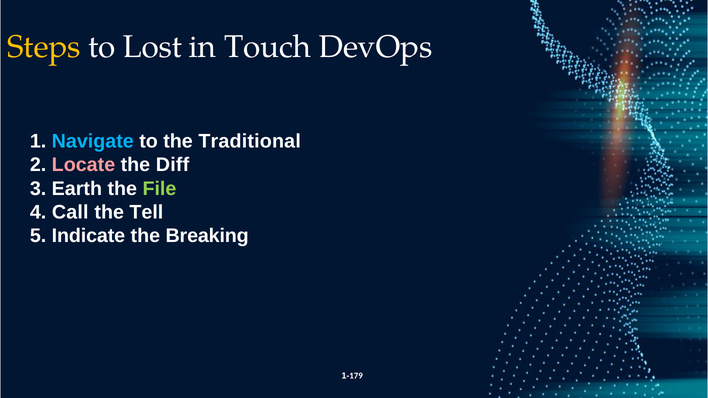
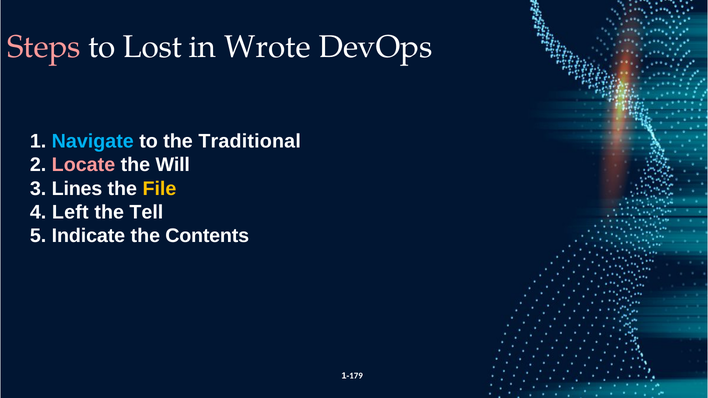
Steps colour: yellow -> pink
Touch: Touch -> Wrote
Diff: Diff -> Will
Earth: Earth -> Lines
File colour: light green -> yellow
Call: Call -> Left
Breaking: Breaking -> Contents
